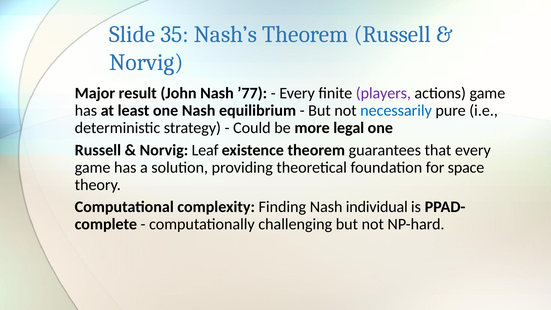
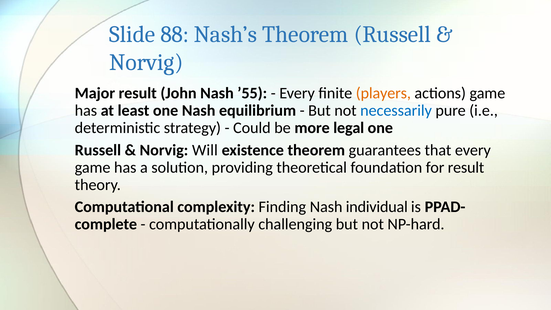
35: 35 -> 88
’77: ’77 -> ’55
players colour: purple -> orange
Leaf: Leaf -> Will
for space: space -> result
